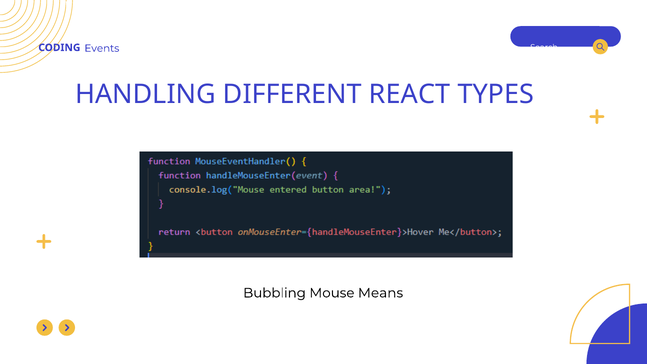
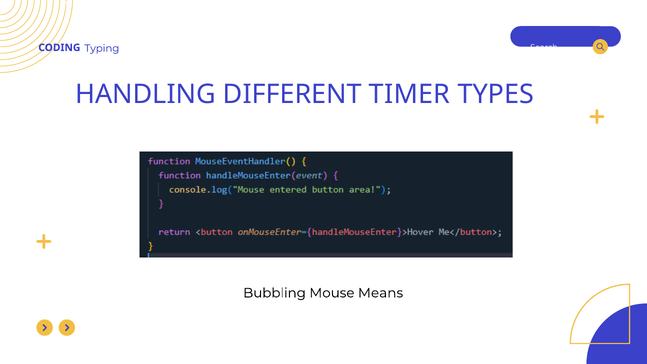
Events: Events -> Typing
REACT: REACT -> TIMER
